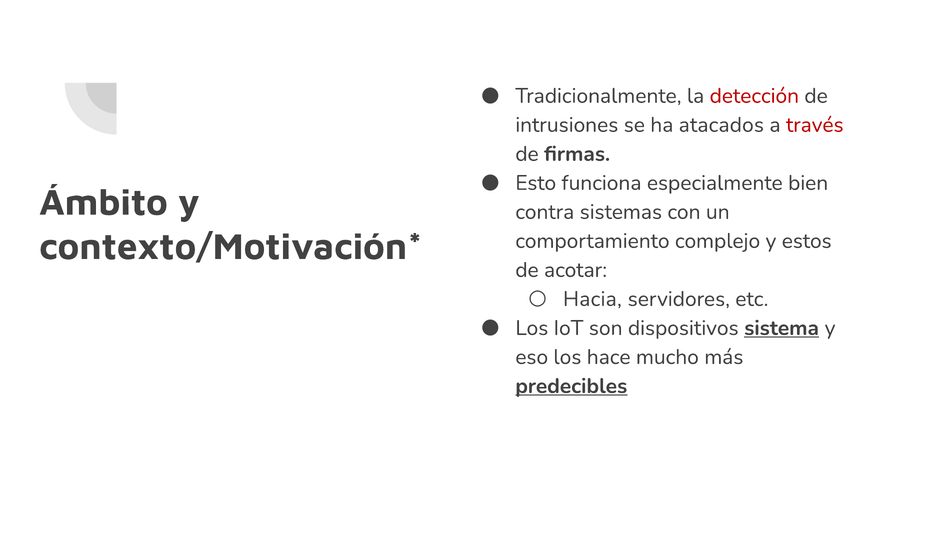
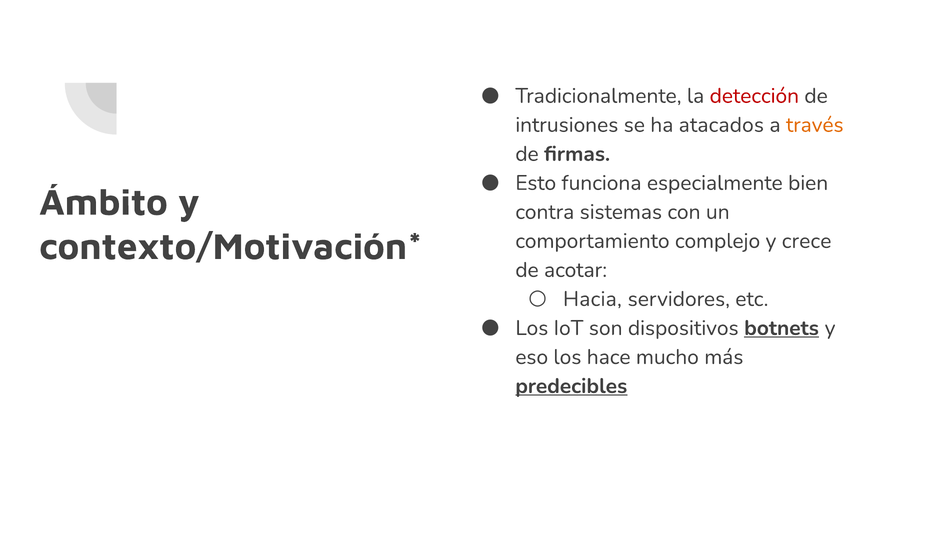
través colour: red -> orange
estos: estos -> crece
sistema: sistema -> botnets
